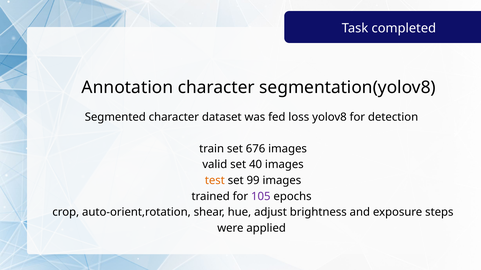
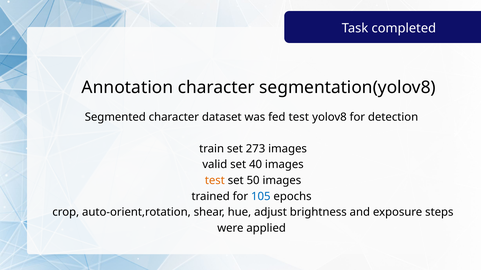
fed loss: loss -> test
676: 676 -> 273
99: 99 -> 50
105 colour: purple -> blue
